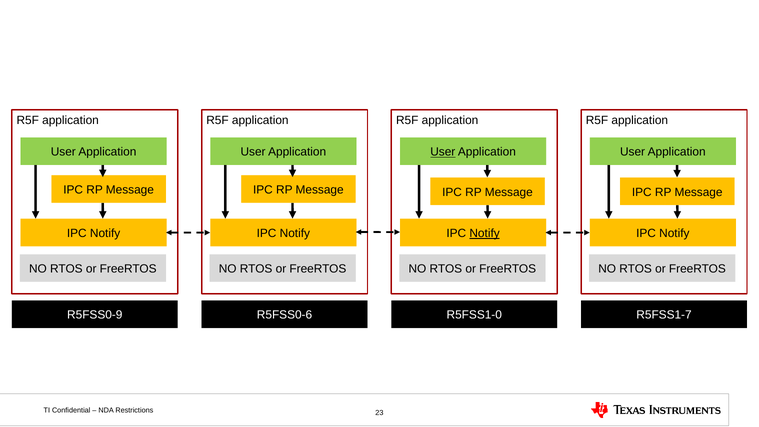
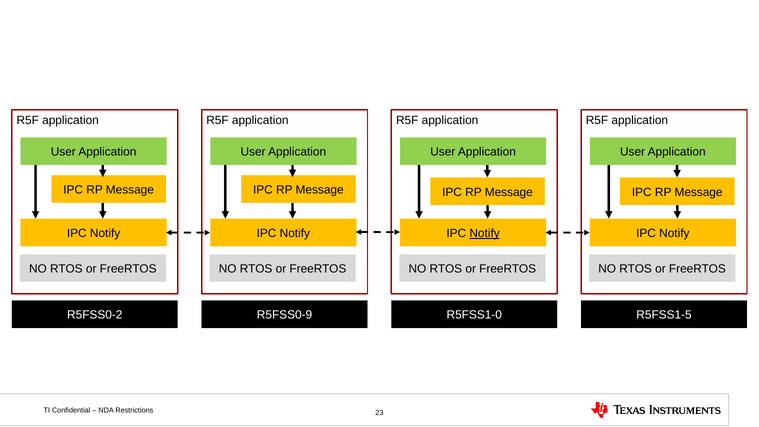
User at (443, 152) underline: present -> none
R5FSS0-9: R5FSS0-9 -> R5FSS0-2
R5FSS0-6: R5FSS0-6 -> R5FSS0-9
R5FSS1-7: R5FSS1-7 -> R5FSS1-5
